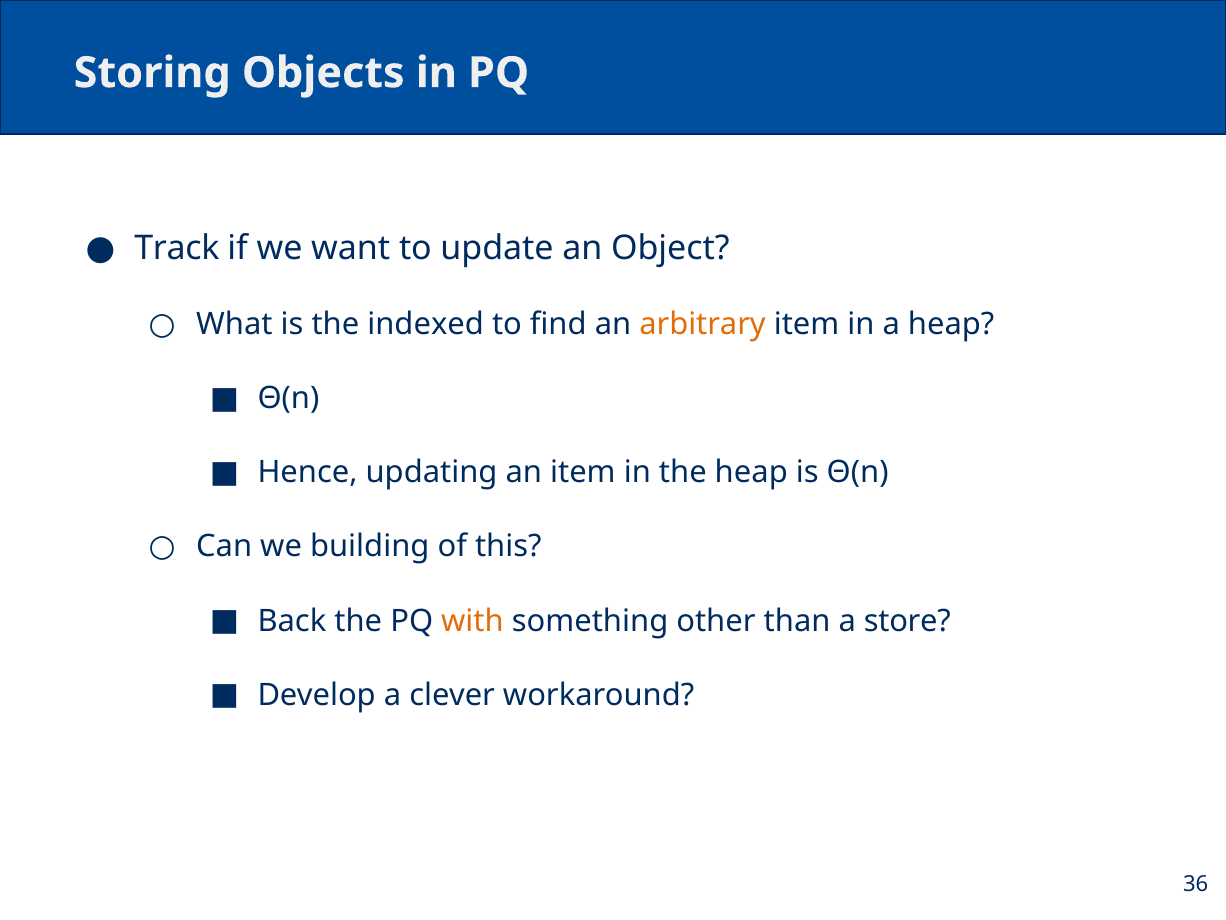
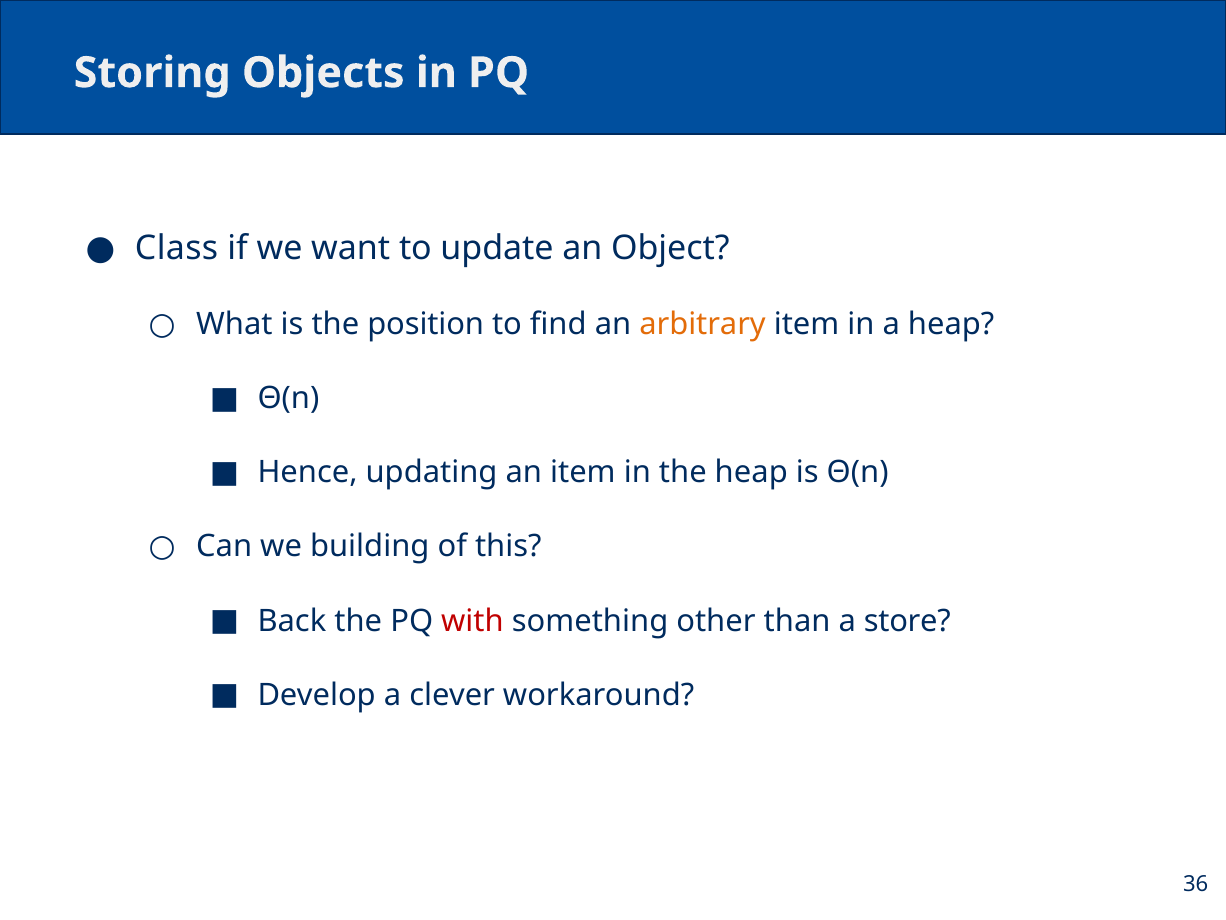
Track: Track -> Class
indexed: indexed -> position
with colour: orange -> red
